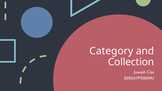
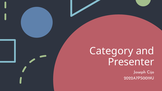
Collection: Collection -> Presenter
